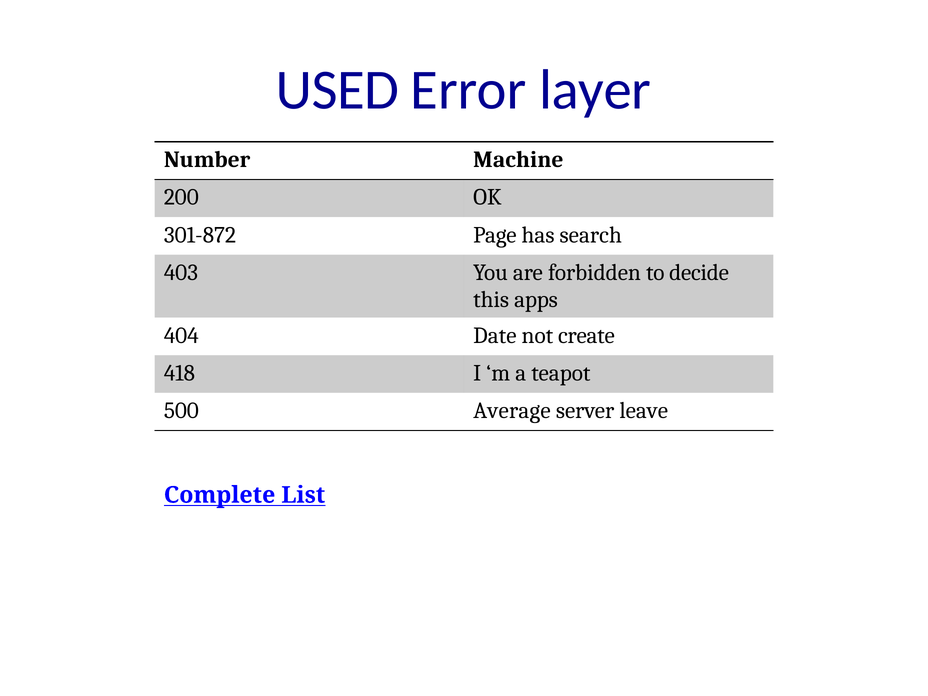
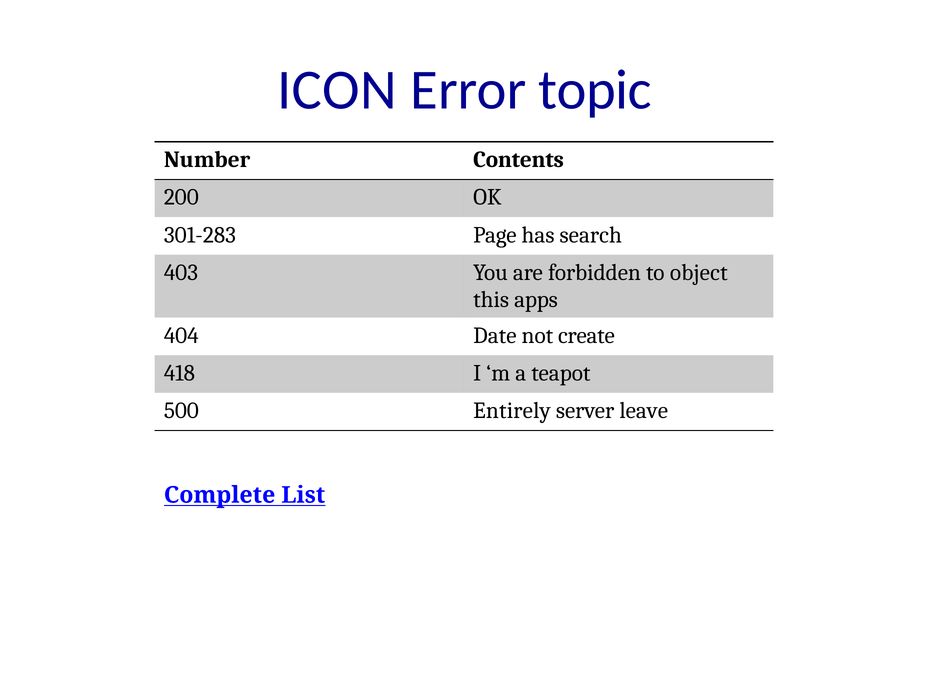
USED: USED -> ICON
layer: layer -> topic
Machine: Machine -> Contents
301-872: 301-872 -> 301-283
decide: decide -> object
Average: Average -> Entirely
